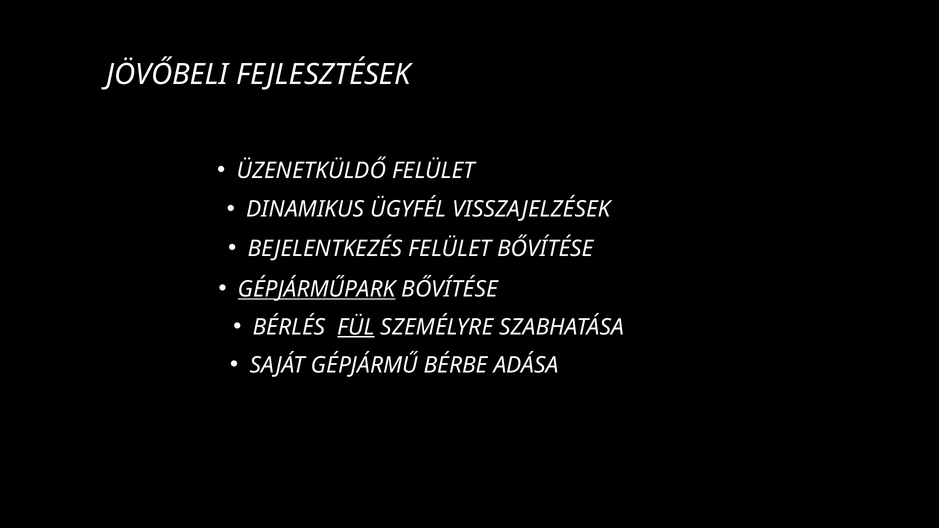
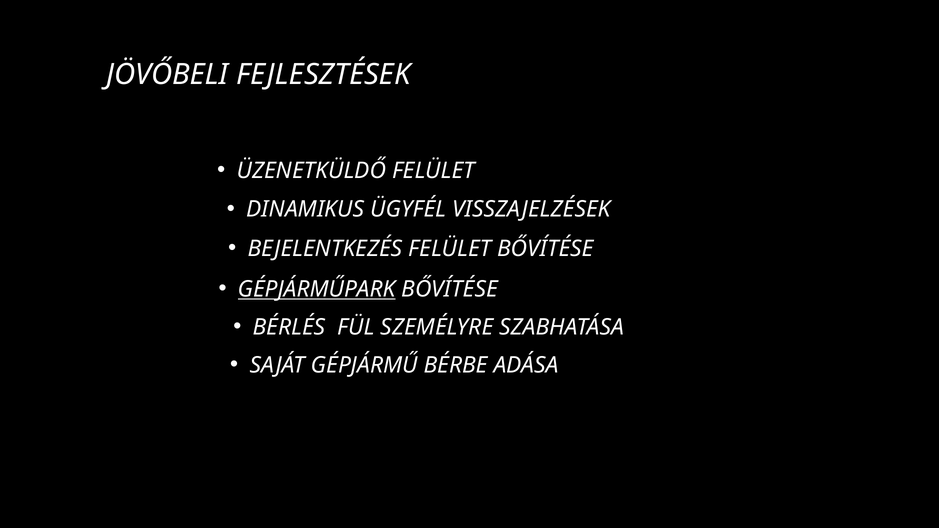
FÜL underline: present -> none
